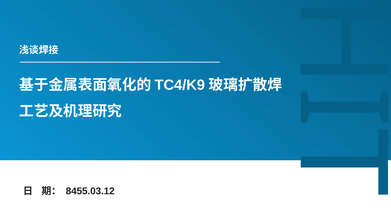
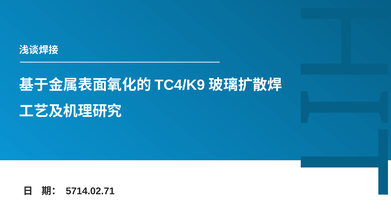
8455.03.12: 8455.03.12 -> 5714.02.71
